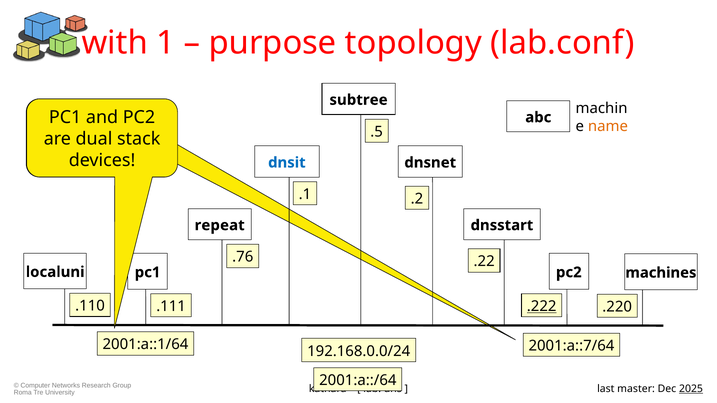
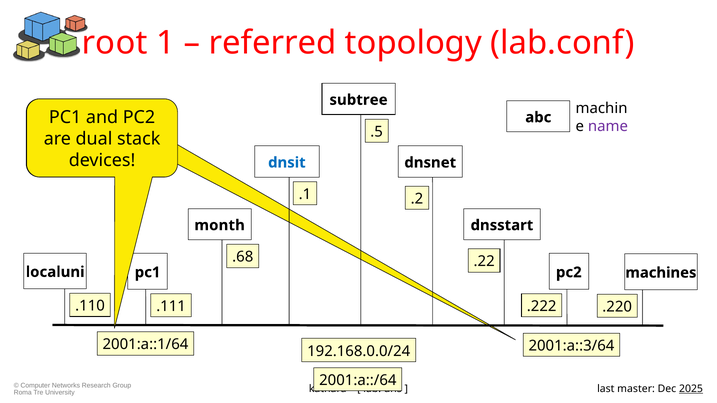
with: with -> root
purpose: purpose -> referred
name colour: orange -> purple
repeat: repeat -> month
.76: .76 -> .68
.222 underline: present -> none
2001:a::7/64: 2001:a::7/64 -> 2001:a::3/64
